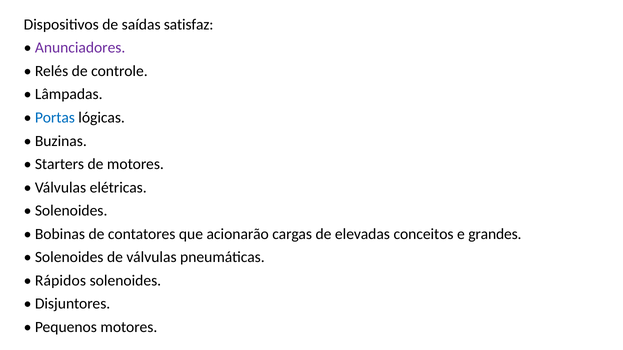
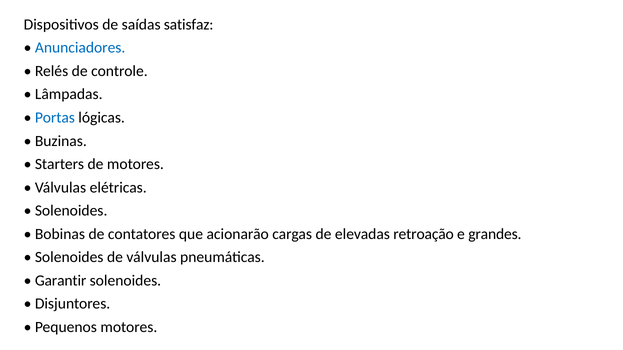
Anunciadores colour: purple -> blue
conceitos: conceitos -> retroação
Rápidos: Rápidos -> Garantir
